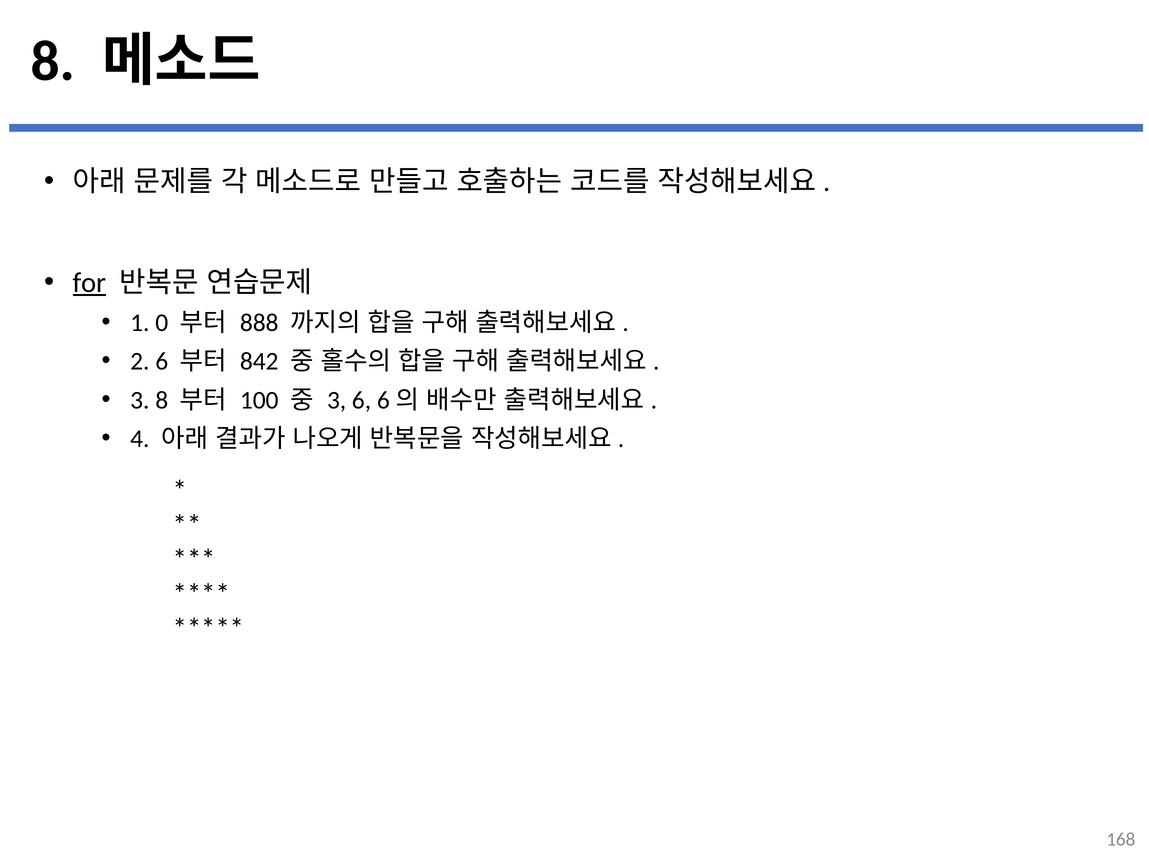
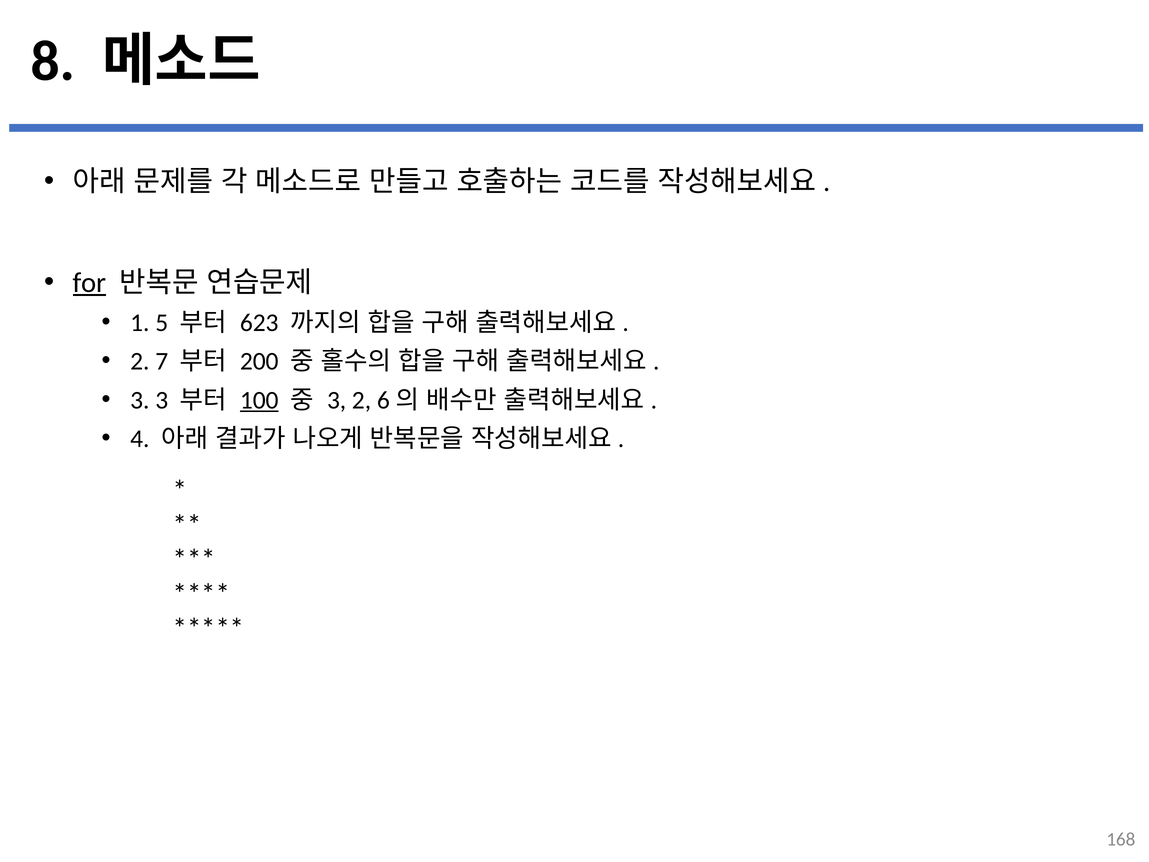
0: 0 -> 5
888: 888 -> 623
2 6: 6 -> 7
842: 842 -> 200
3 8: 8 -> 3
100 underline: none -> present
3 6: 6 -> 2
